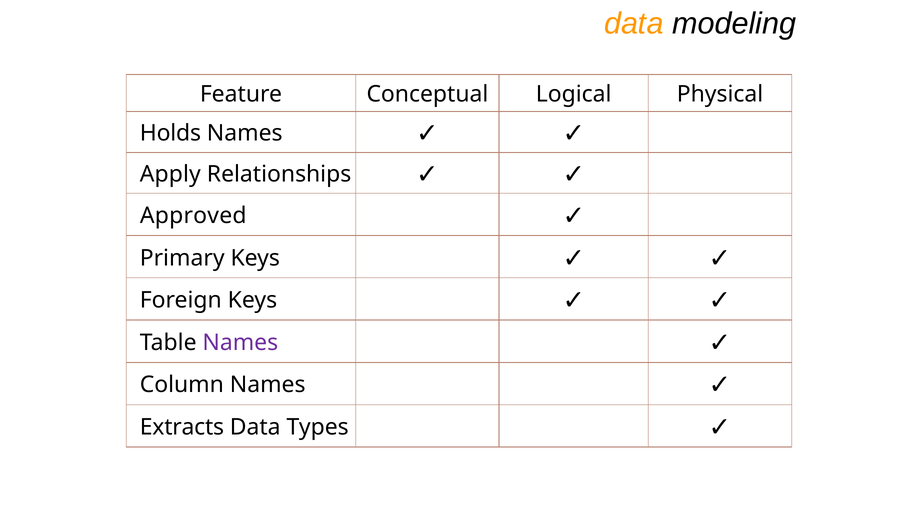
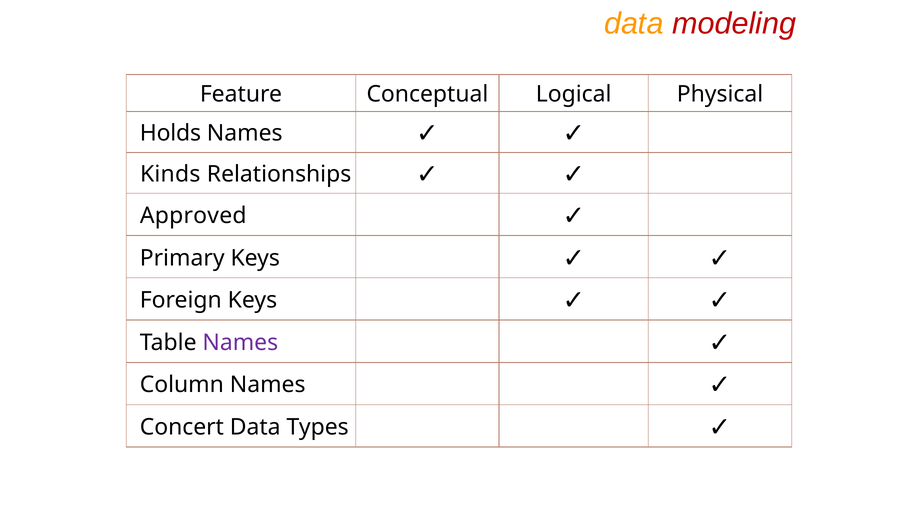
modeling colour: black -> red
Apply: Apply -> Kinds
Extracts: Extracts -> Concert
